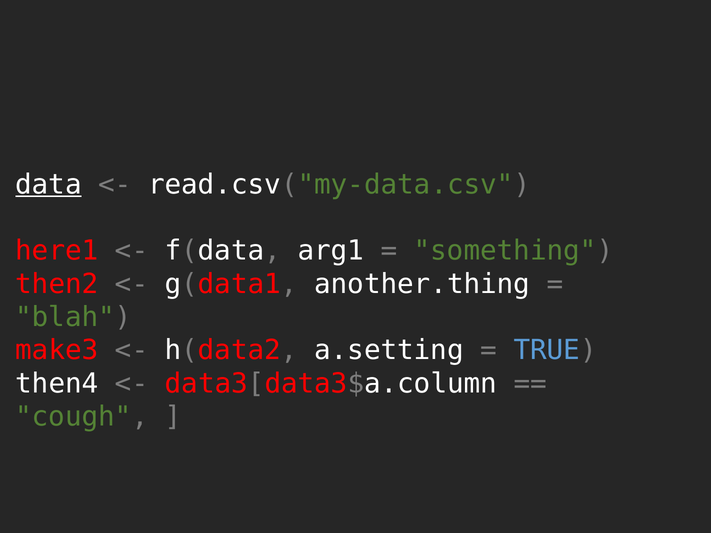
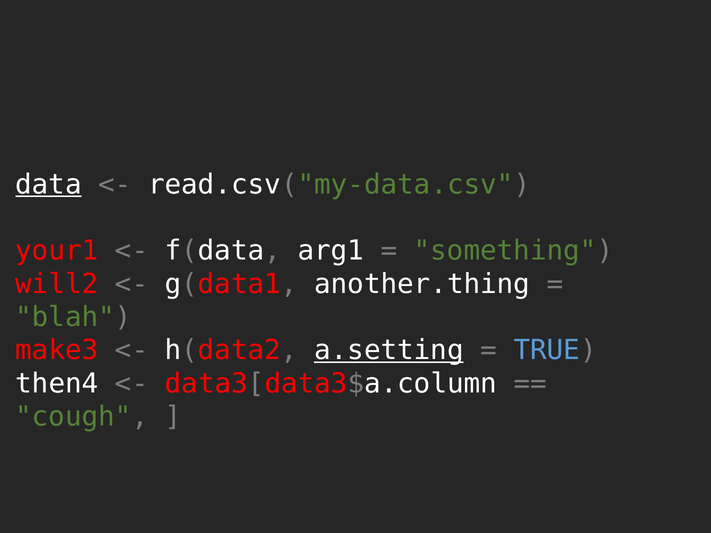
here1: here1 -> your1
then2: then2 -> will2
a.setting underline: none -> present
